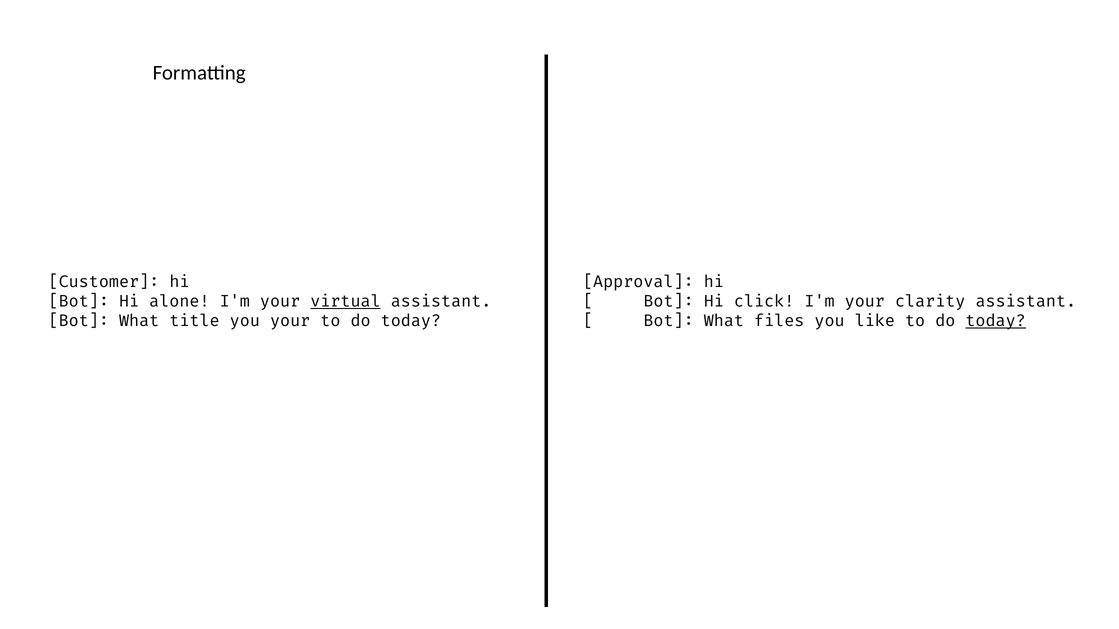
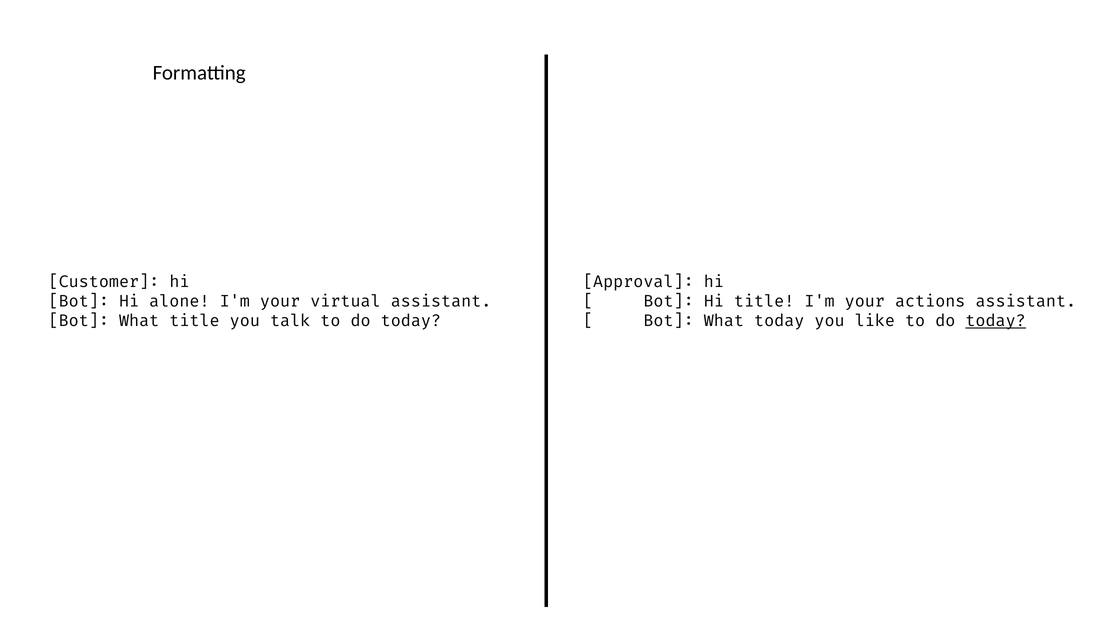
virtual underline: present -> none
Hi click: click -> title
clarity: clarity -> actions
you your: your -> talk
What files: files -> today
